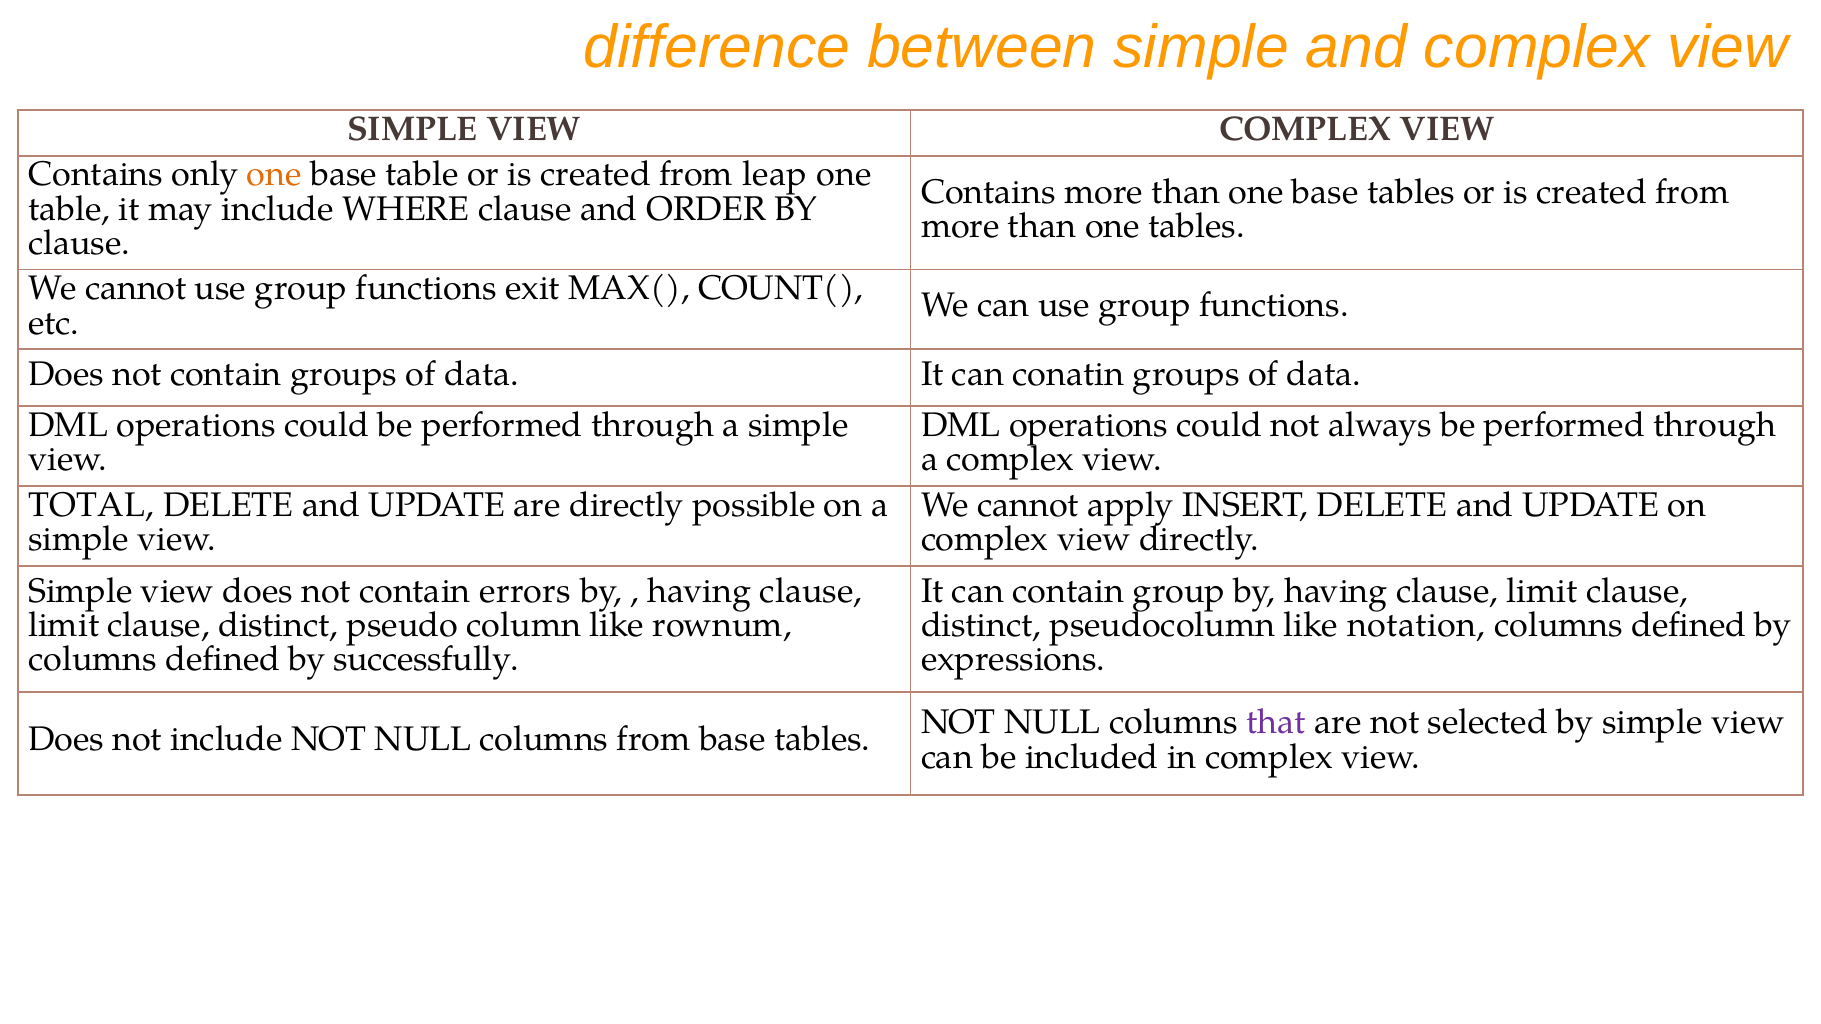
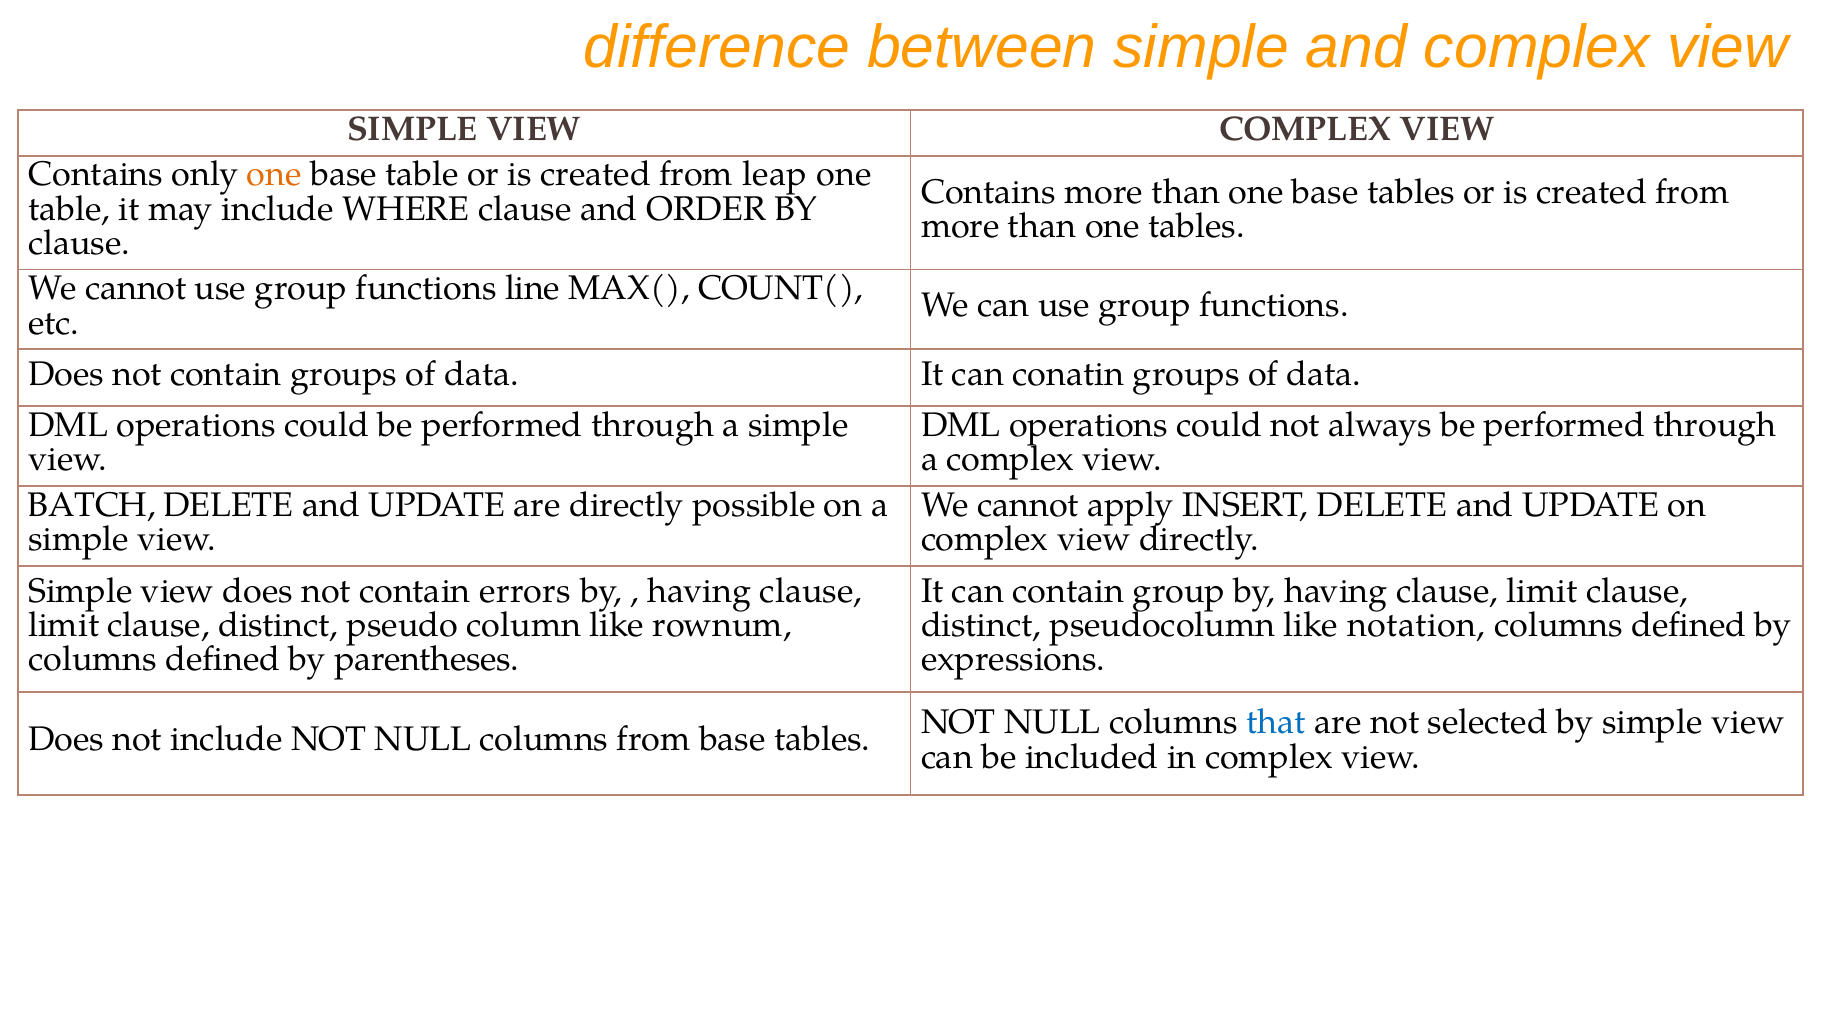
exit: exit -> line
TOTAL: TOTAL -> BATCH
successfully: successfully -> parentheses
that colour: purple -> blue
